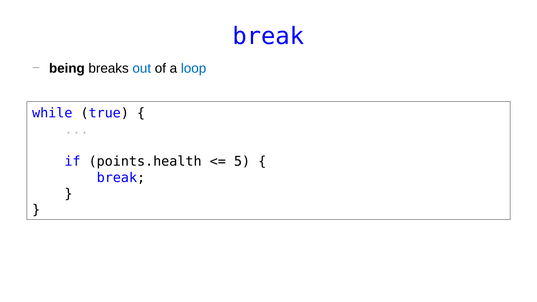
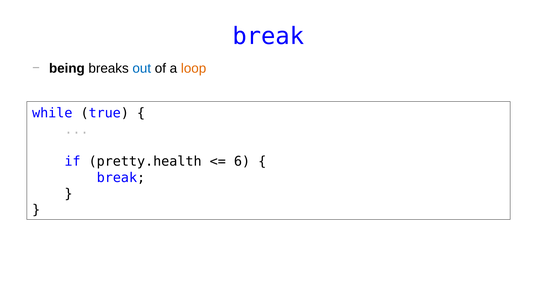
loop colour: blue -> orange
points.health: points.health -> pretty.health
5: 5 -> 6
